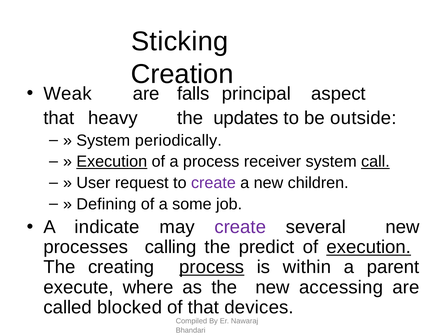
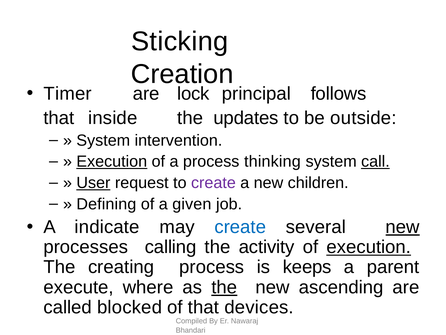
Weak: Weak -> Timer
falls: falls -> lock
aspect: aspect -> follows
heavy: heavy -> inside
periodically: periodically -> intervention
receiver: receiver -> thinking
User underline: none -> present
some: some -> given
create at (240, 227) colour: purple -> blue
new at (403, 227) underline: none -> present
predict: predict -> activity
process at (212, 267) underline: present -> none
within: within -> keeps
the at (224, 287) underline: none -> present
accessing: accessing -> ascending
